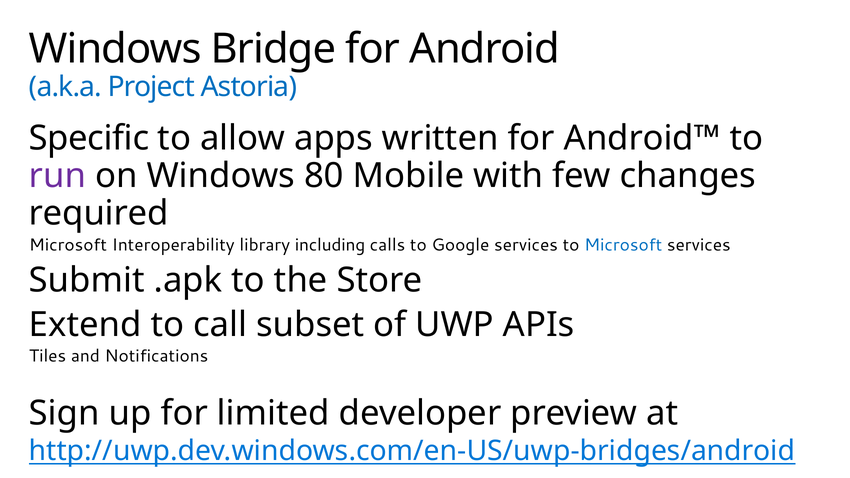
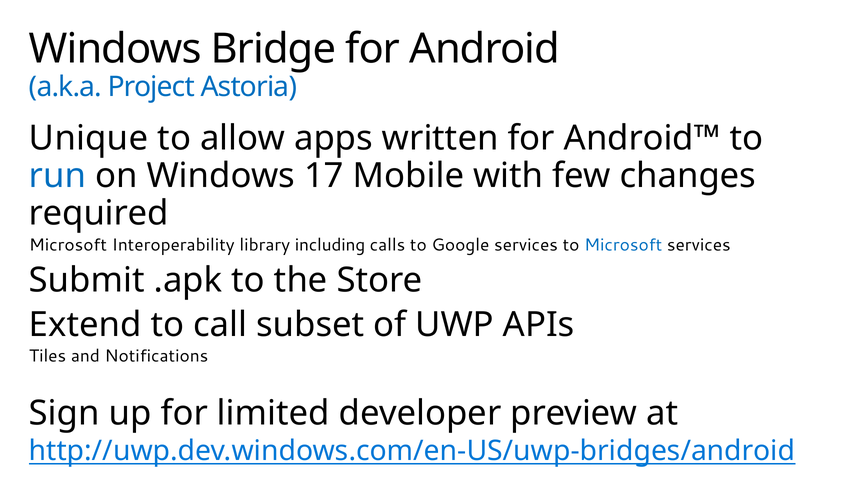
Specific: Specific -> Unique
run colour: purple -> blue
80: 80 -> 17
